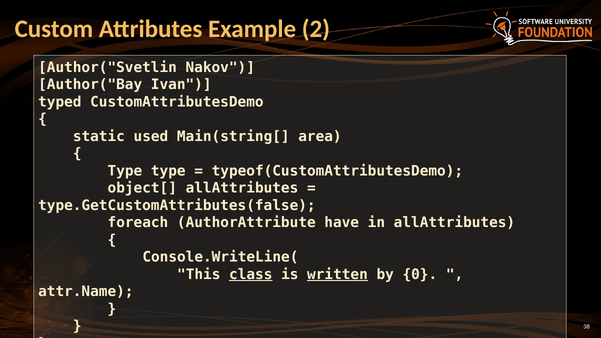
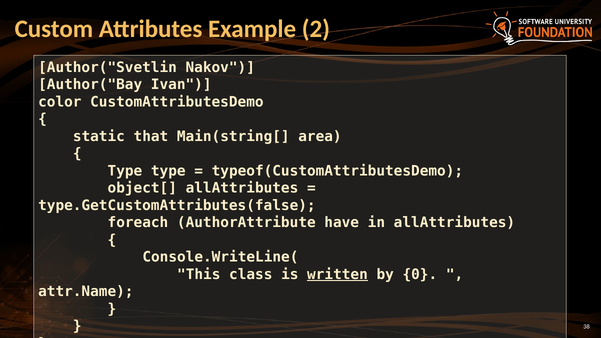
typed: typed -> color
used: used -> that
class underline: present -> none
